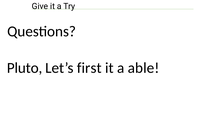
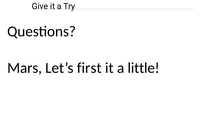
Pluto: Pluto -> Mars
able: able -> little
